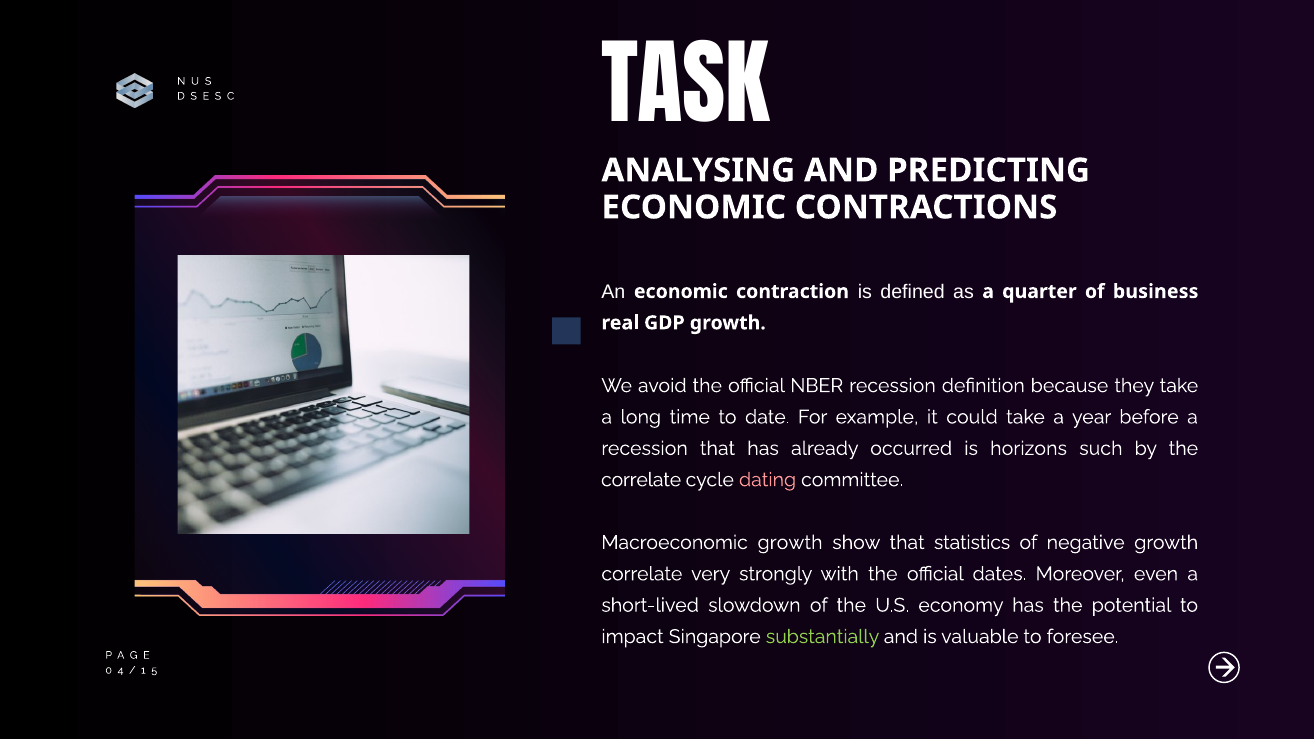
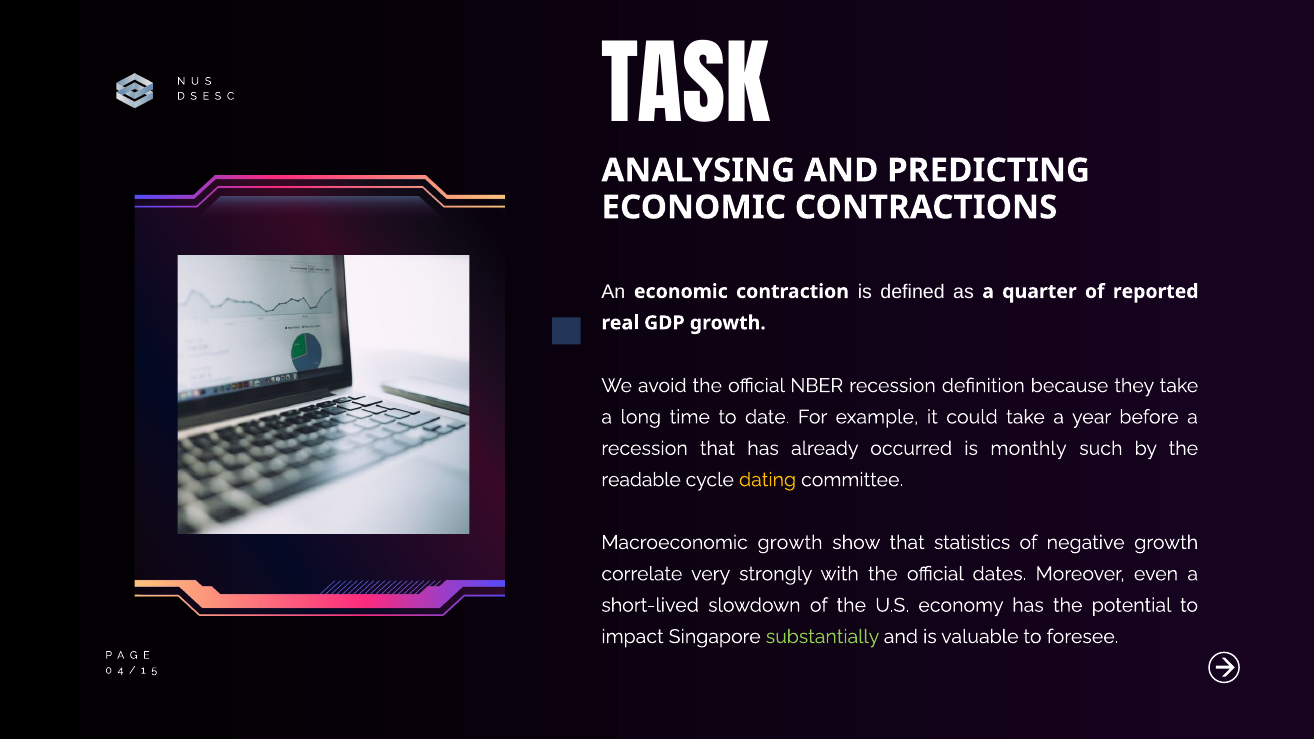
business: business -> reported
horizons: horizons -> monthly
correlate at (641, 480): correlate -> readable
dating colour: pink -> yellow
